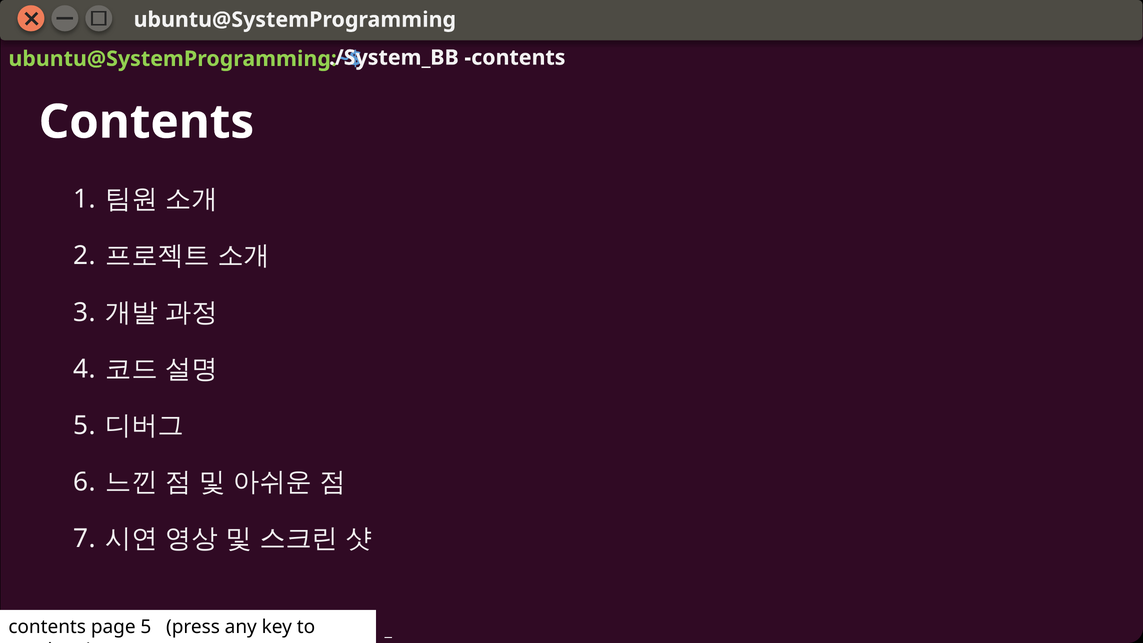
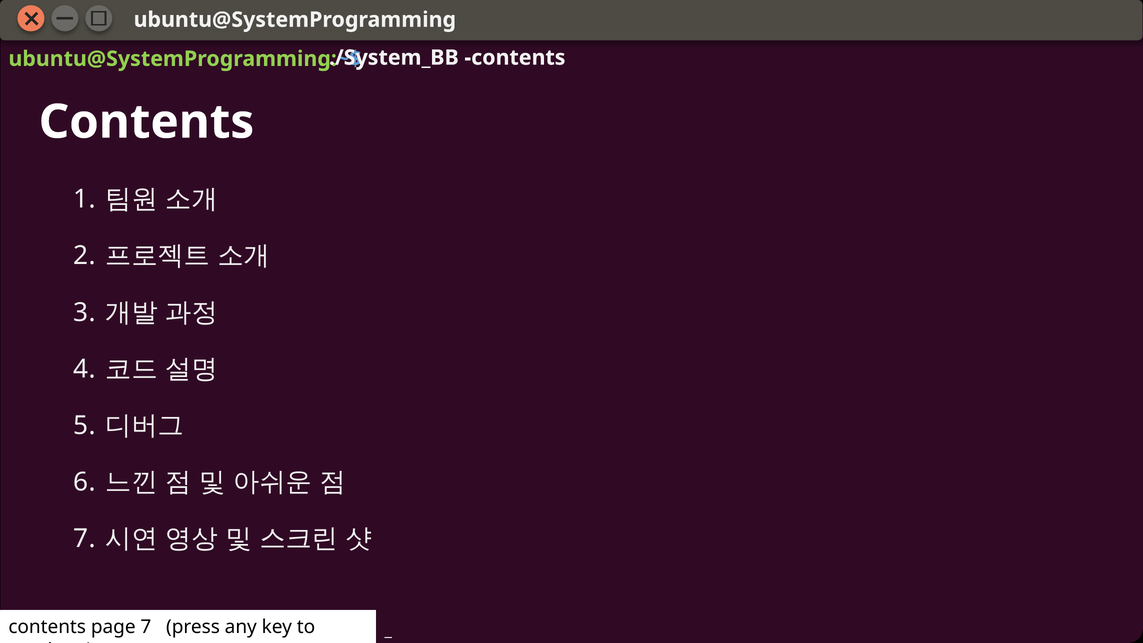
page 5: 5 -> 7
